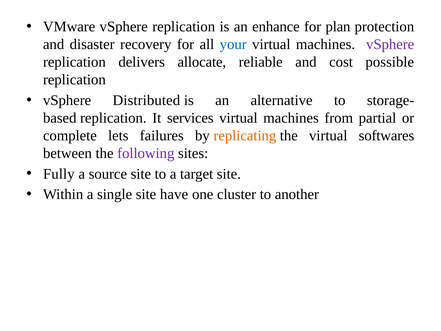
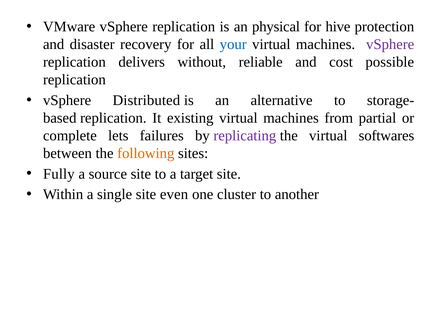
enhance: enhance -> physical
plan: plan -> hive
allocate: allocate -> without
services: services -> existing
replicating colour: orange -> purple
following colour: purple -> orange
have: have -> even
